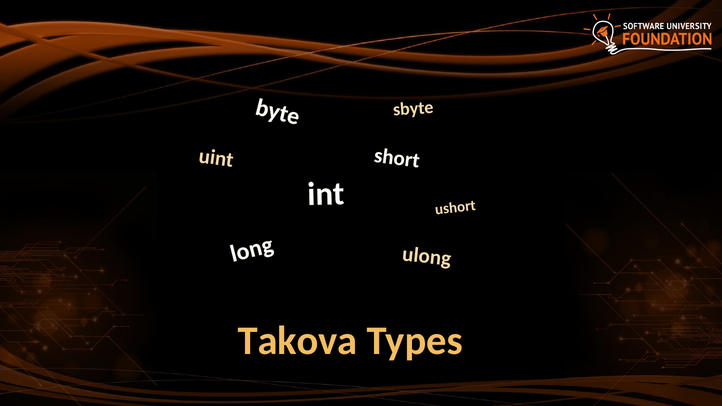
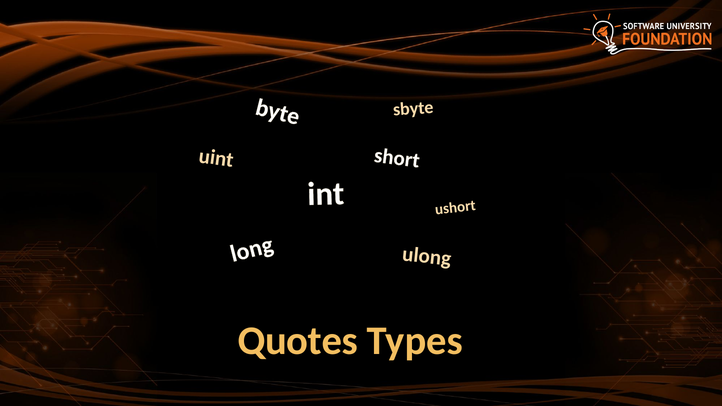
Takova: Takova -> Quotes
